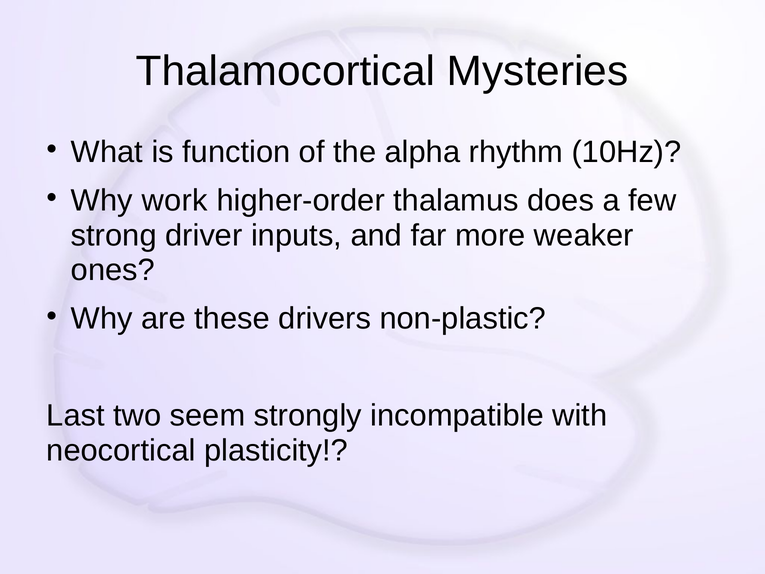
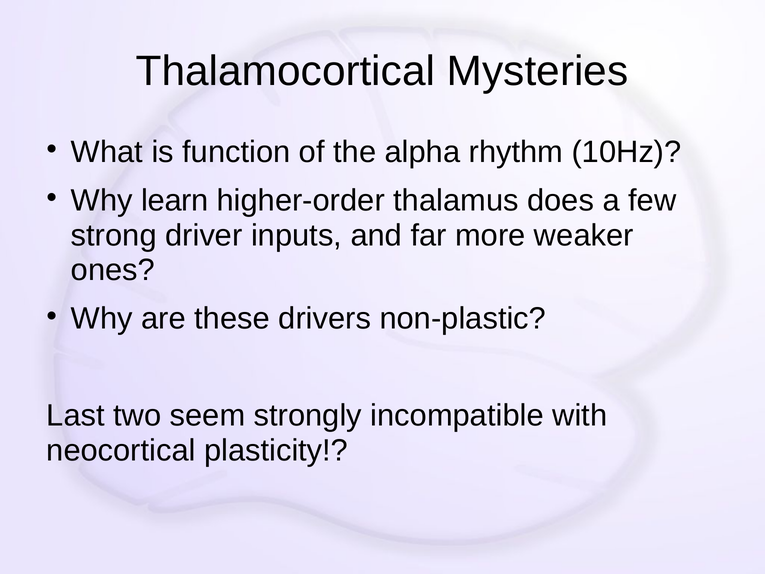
work: work -> learn
